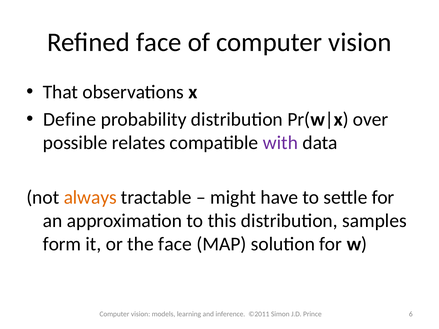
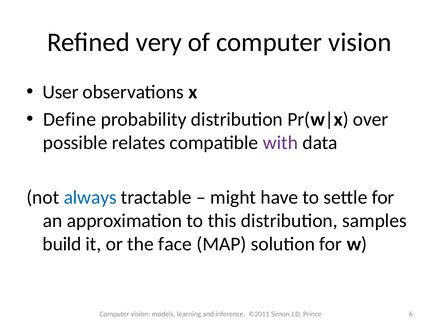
Refined face: face -> very
That: That -> User
always colour: orange -> blue
form: form -> build
